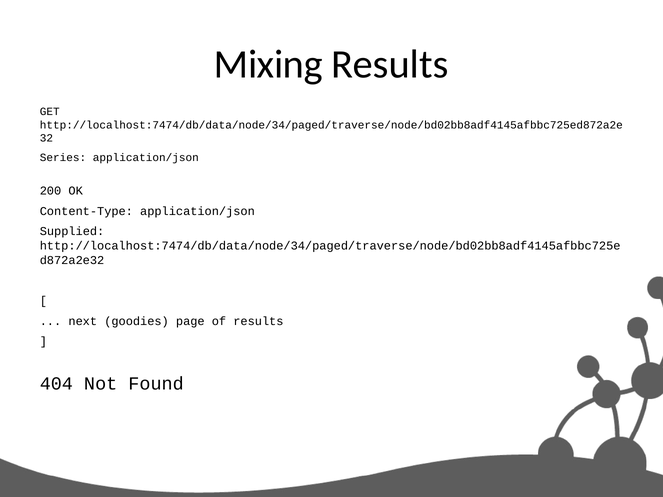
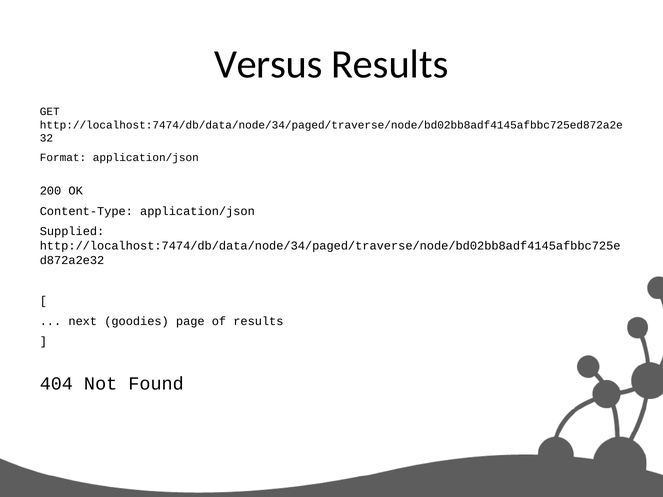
Mixing: Mixing -> Versus
Series: Series -> Format
